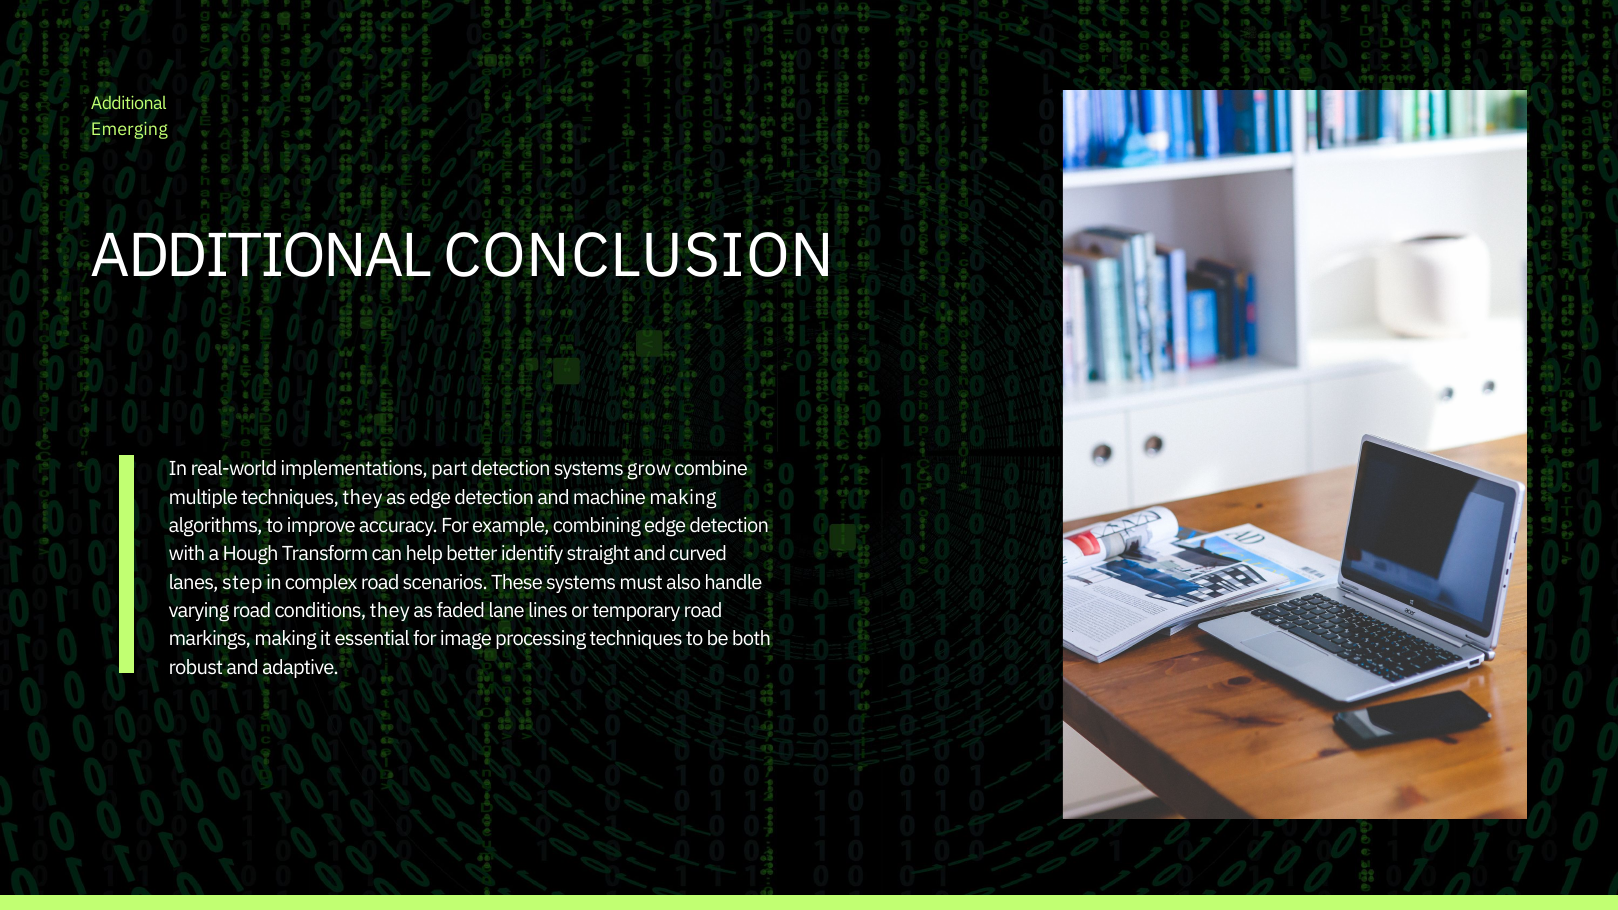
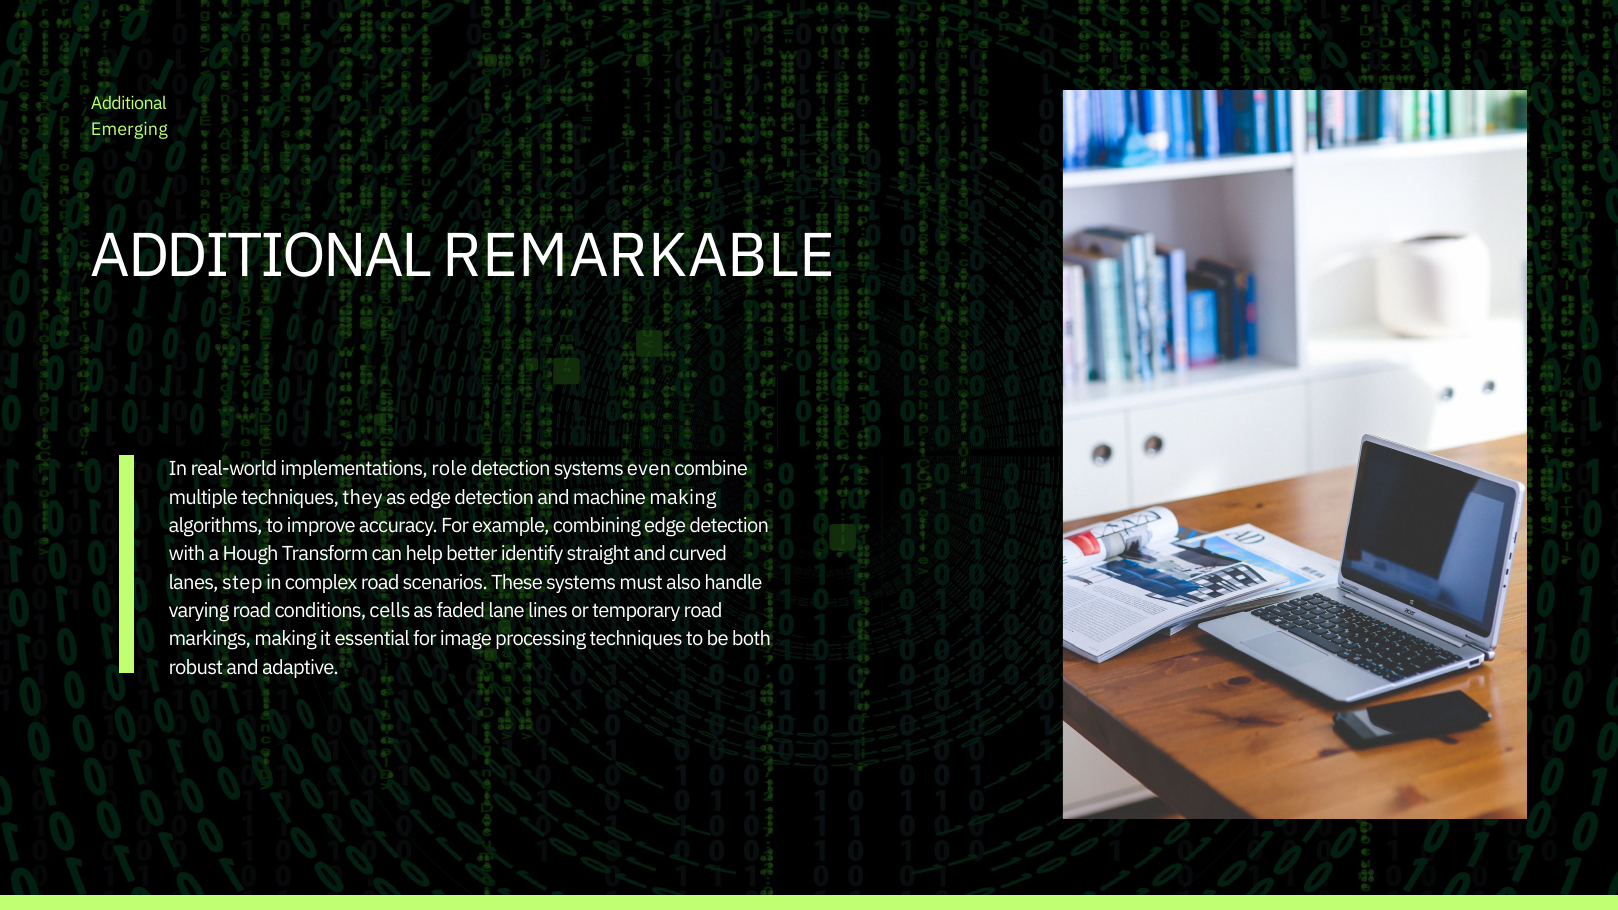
CONCLUSION: CONCLUSION -> REMARKABLE
part: part -> role
grow: grow -> even
conditions they: they -> cells
